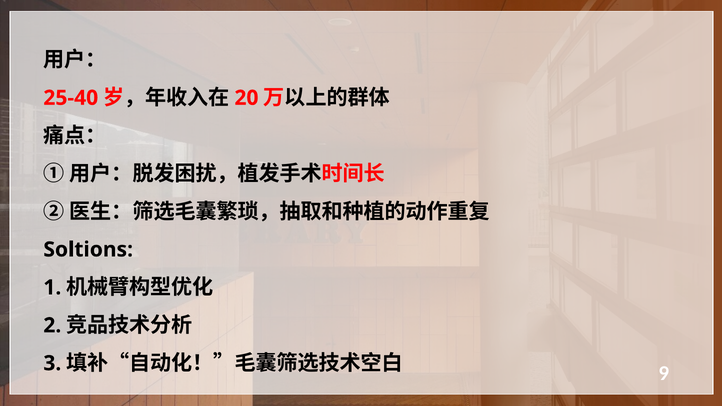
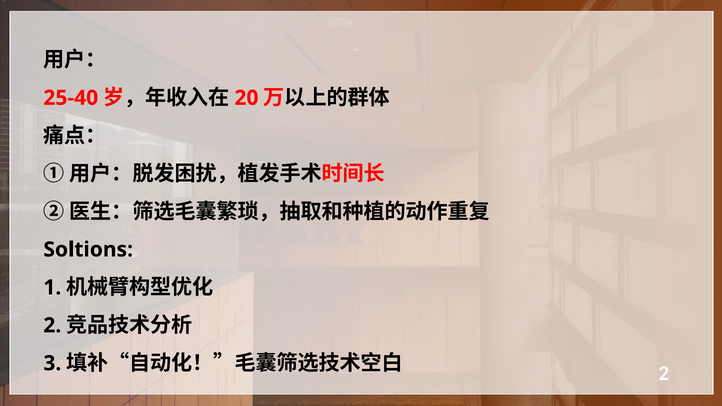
9 at (664, 373): 9 -> 2
